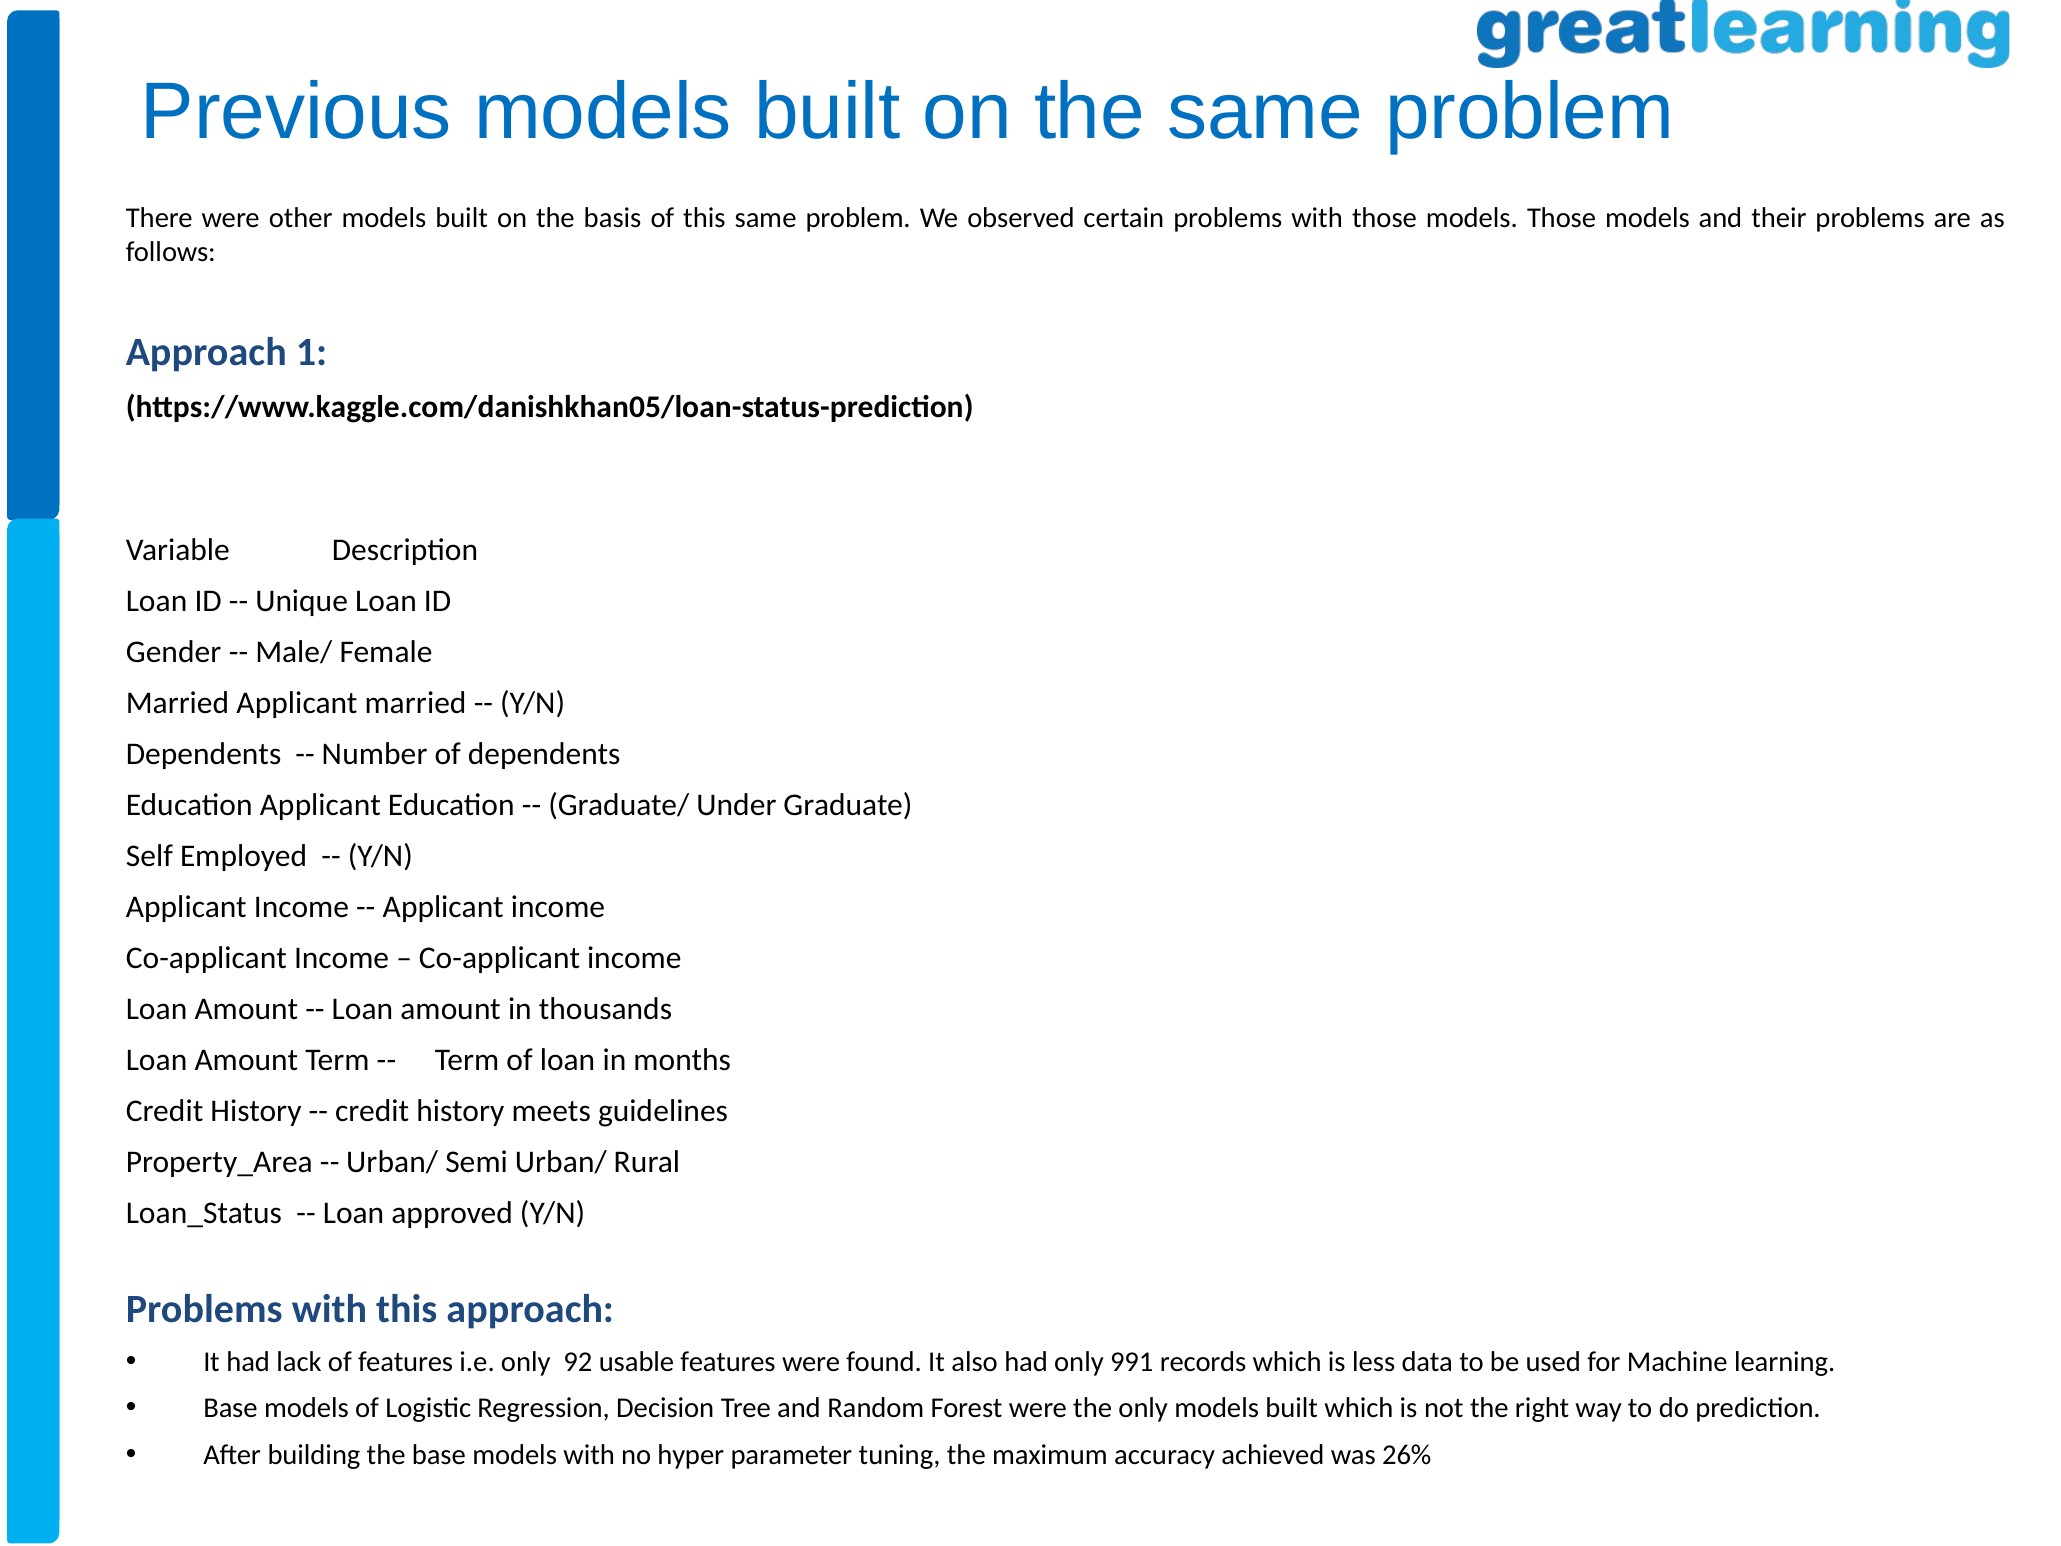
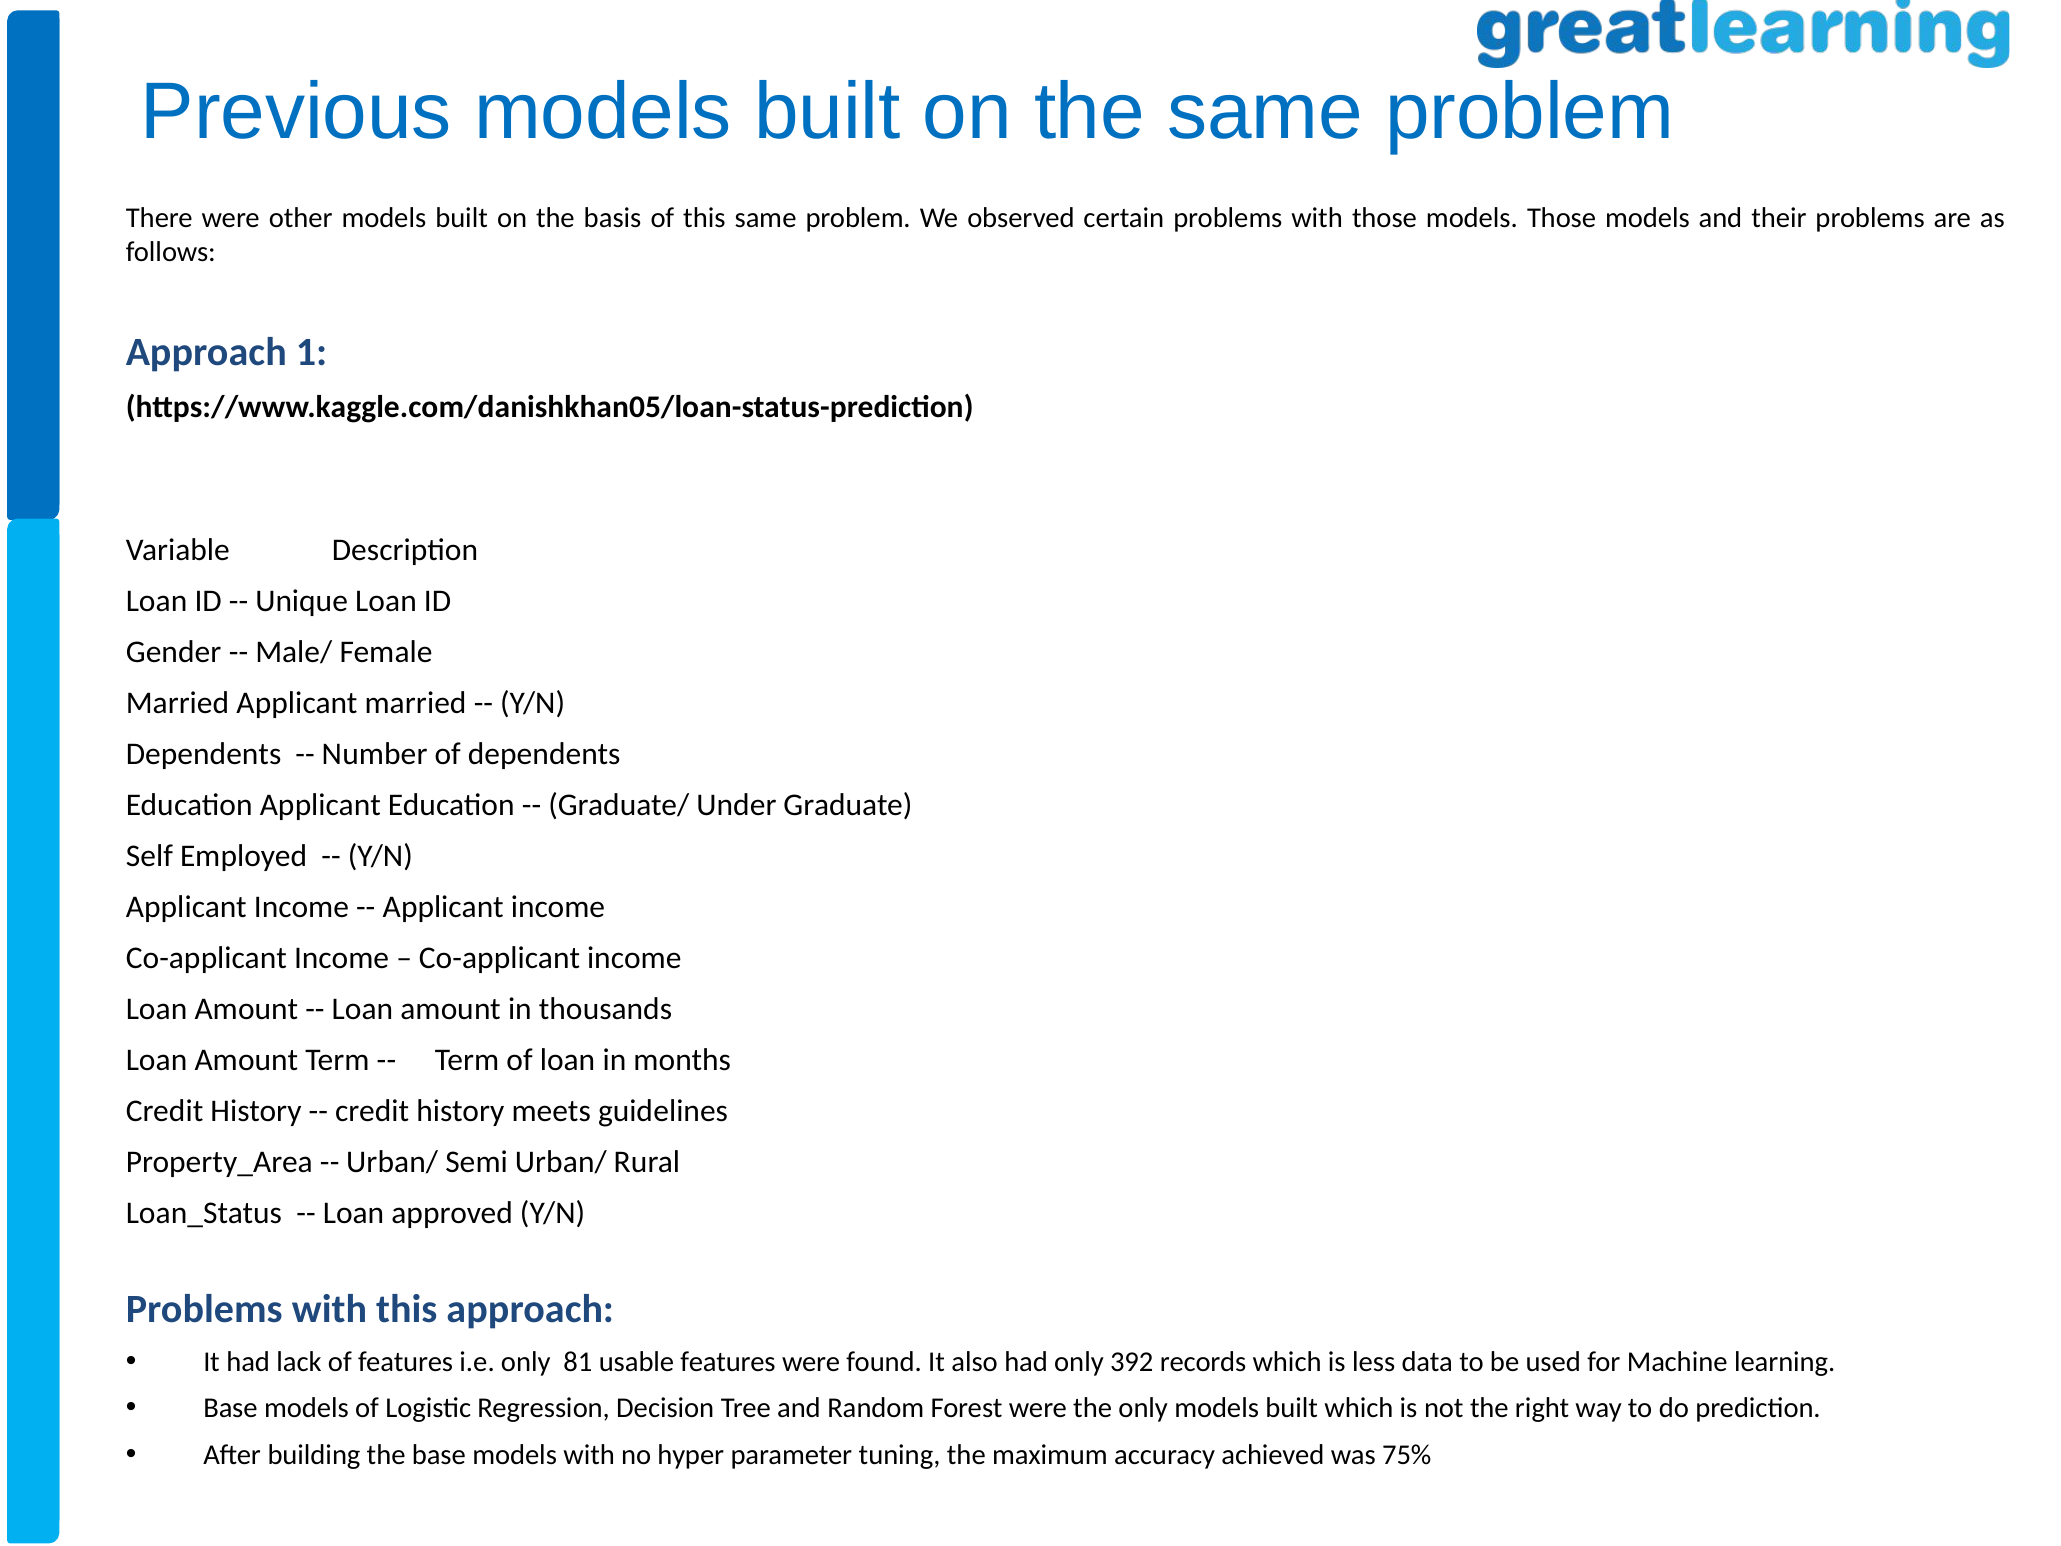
92: 92 -> 81
991: 991 -> 392
26%: 26% -> 75%
